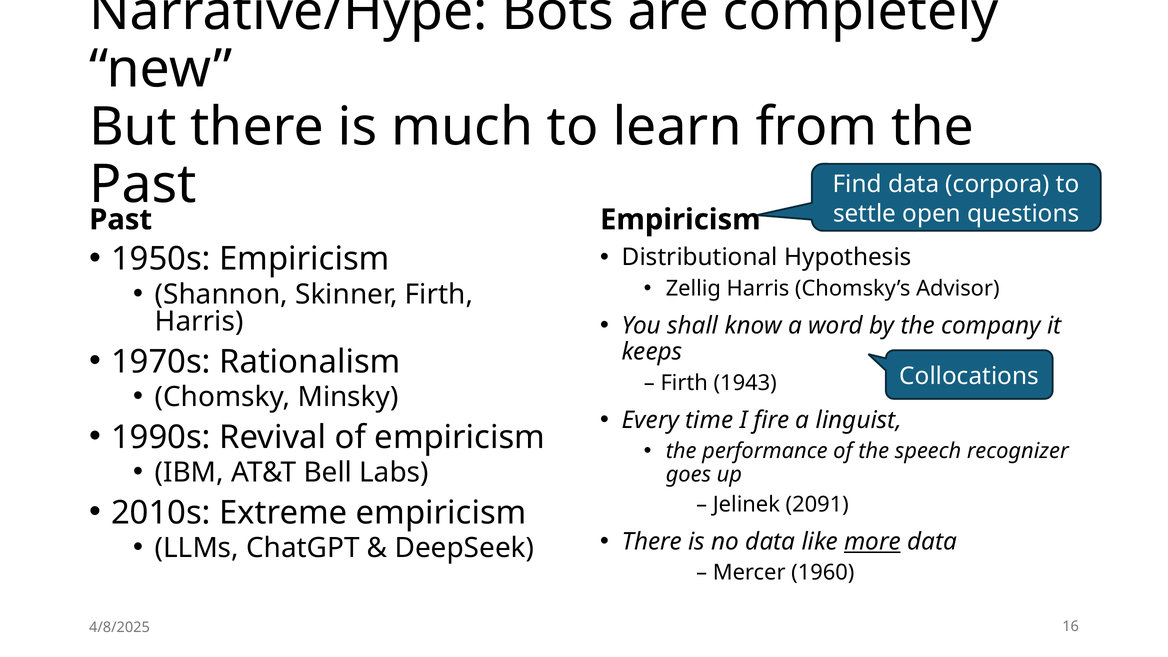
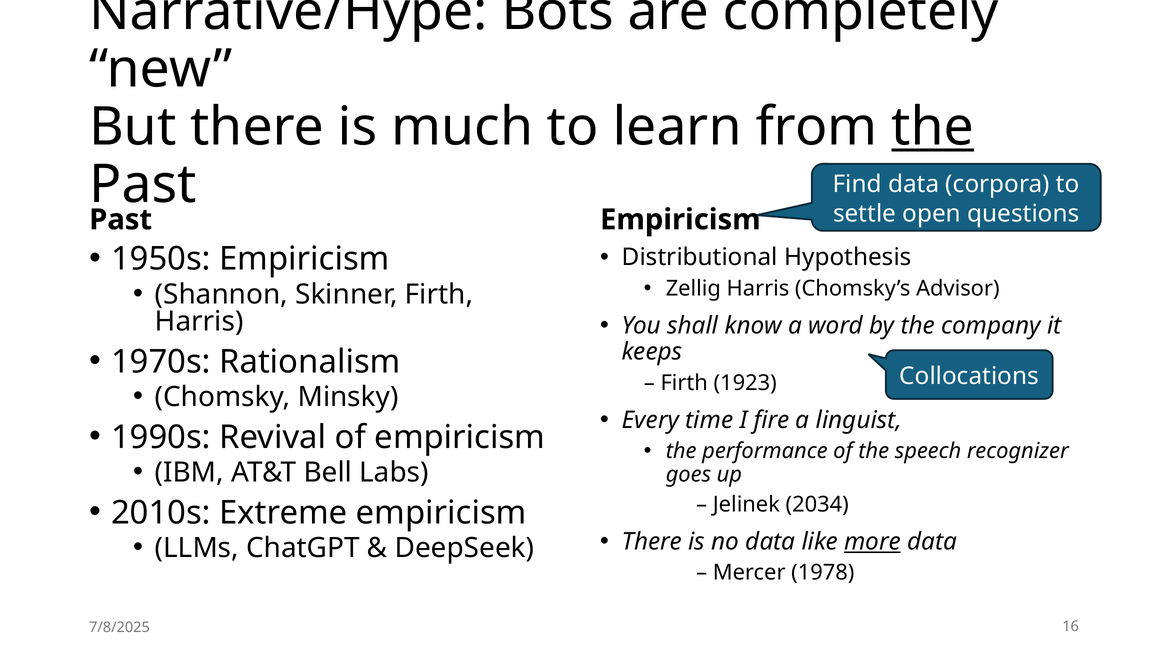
the at (933, 127) underline: none -> present
1943: 1943 -> 1923
2091: 2091 -> 2034
1960: 1960 -> 1978
4/8/2025: 4/8/2025 -> 7/8/2025
